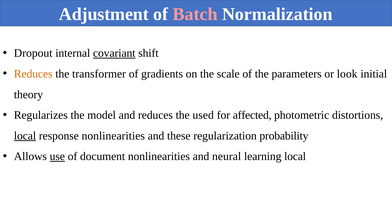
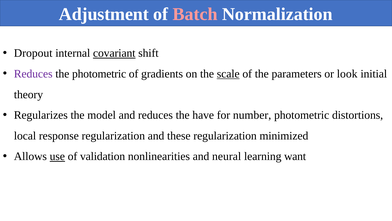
Reduces at (33, 74) colour: orange -> purple
the transformer: transformer -> photometric
scale underline: none -> present
used: used -> have
affected: affected -> number
local at (25, 135) underline: present -> none
response nonlinearities: nonlinearities -> regularization
probability: probability -> minimized
document: document -> validation
learning local: local -> want
